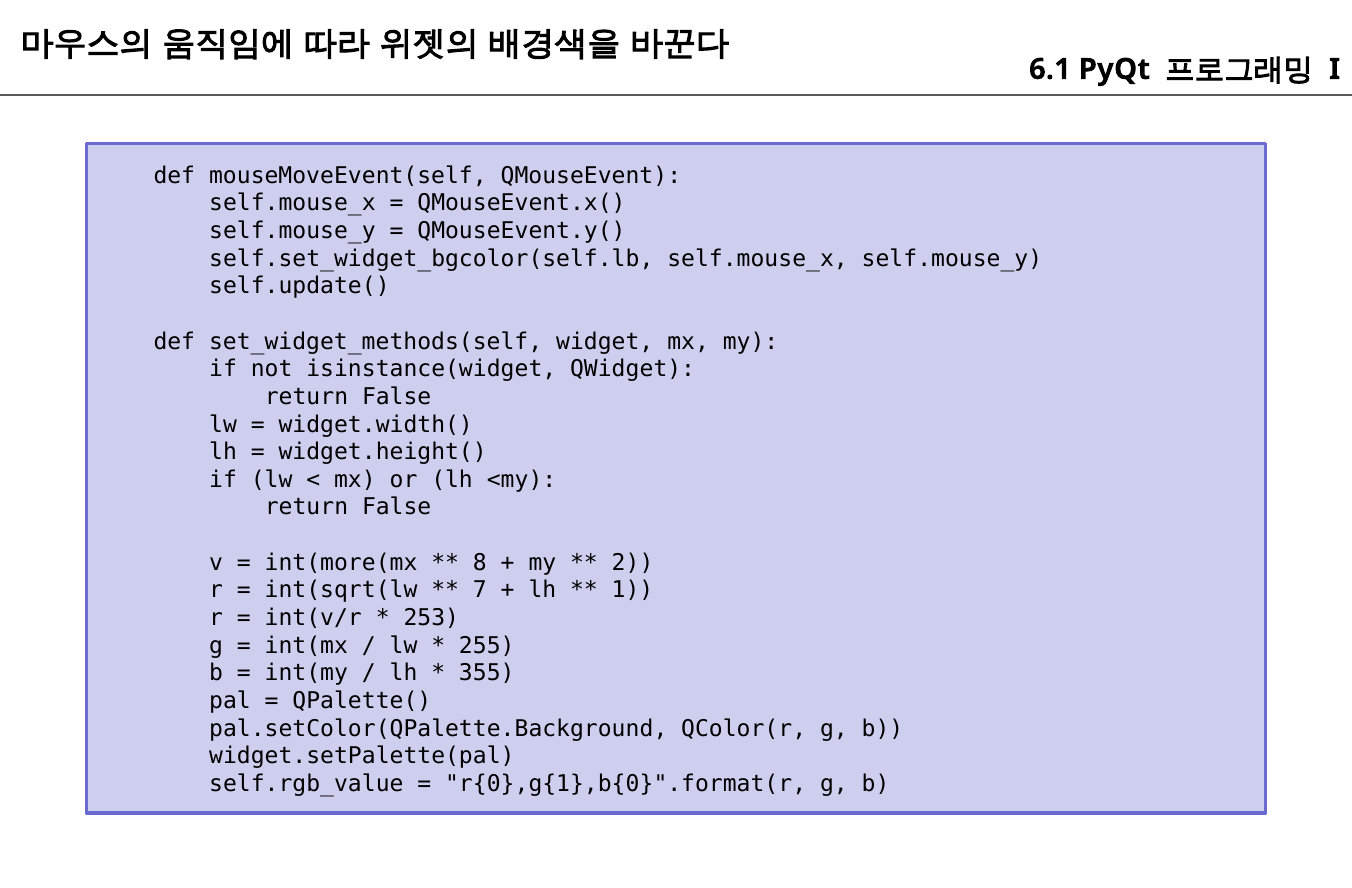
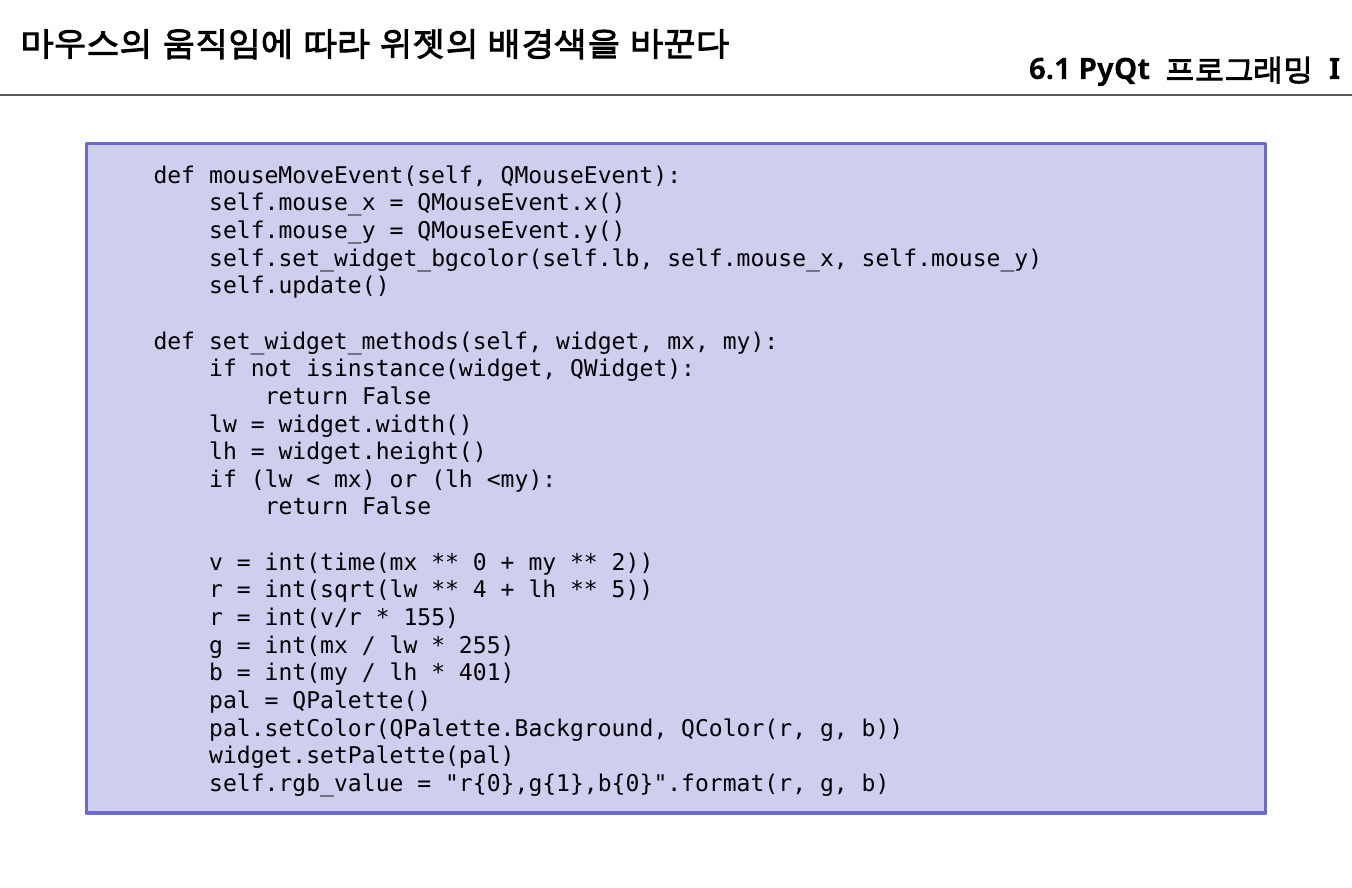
int(more(mx: int(more(mx -> int(time(mx
8: 8 -> 0
7: 7 -> 4
1: 1 -> 5
253: 253 -> 155
355: 355 -> 401
